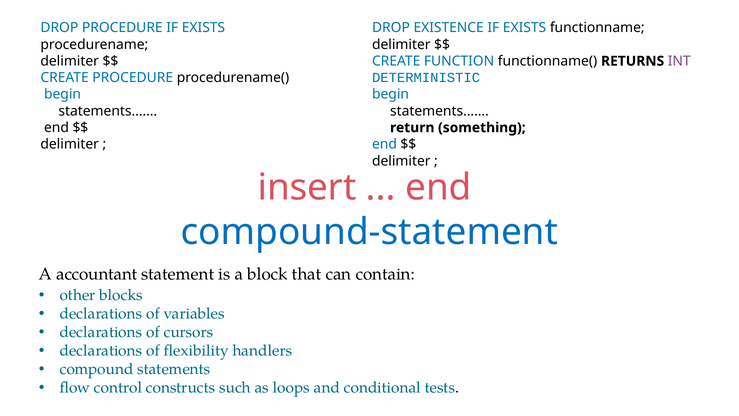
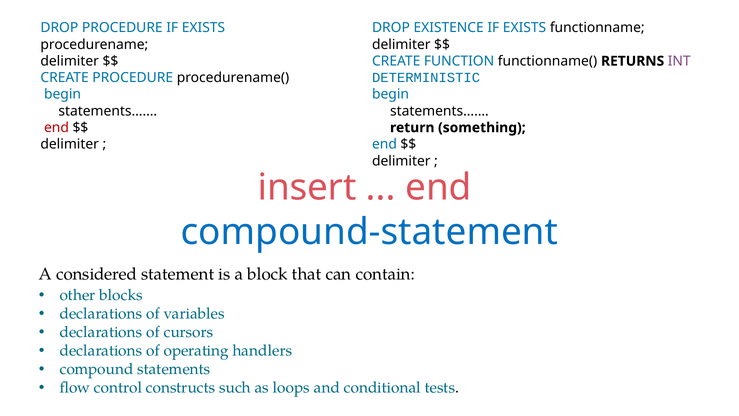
end at (56, 128) colour: black -> red
accountant: accountant -> considered
flexibility: flexibility -> operating
